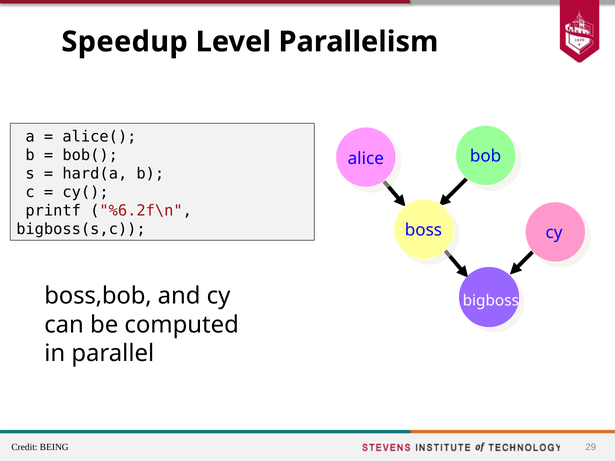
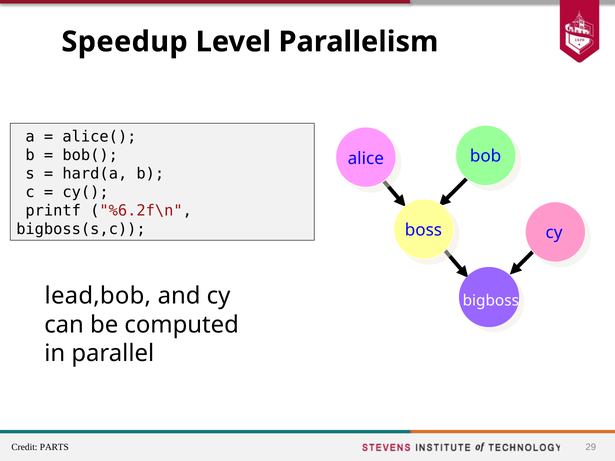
boss,bob: boss,bob -> lead,bob
BEING: BEING -> PARTS
